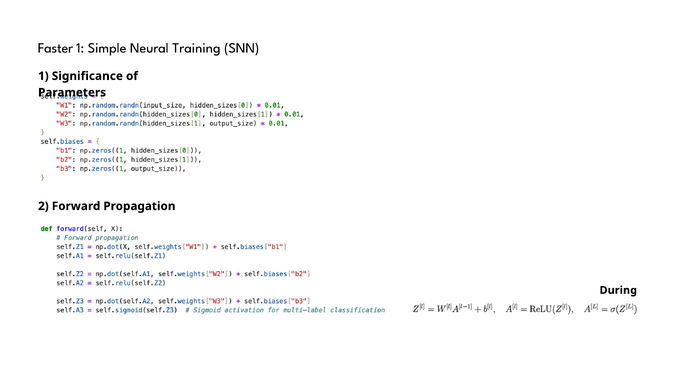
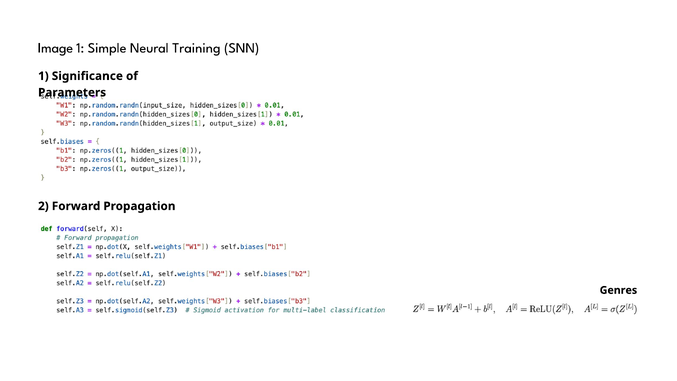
Faster: Faster -> Image
During: During -> Genres
